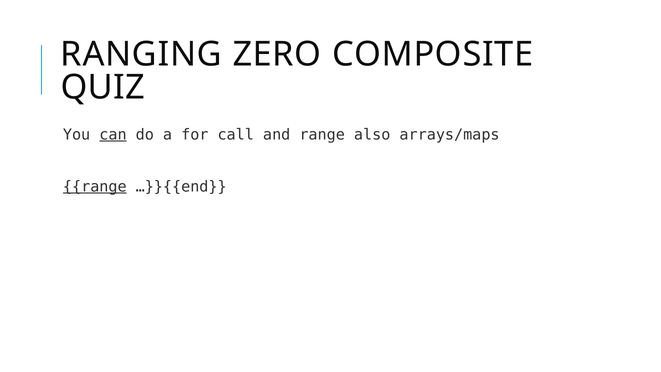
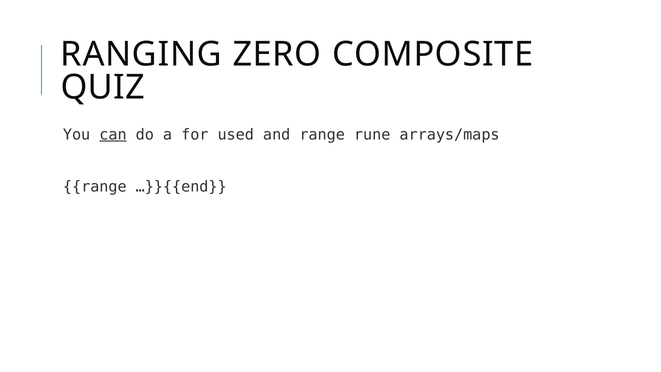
call: call -> used
also: also -> rune
range at (95, 186) underline: present -> none
